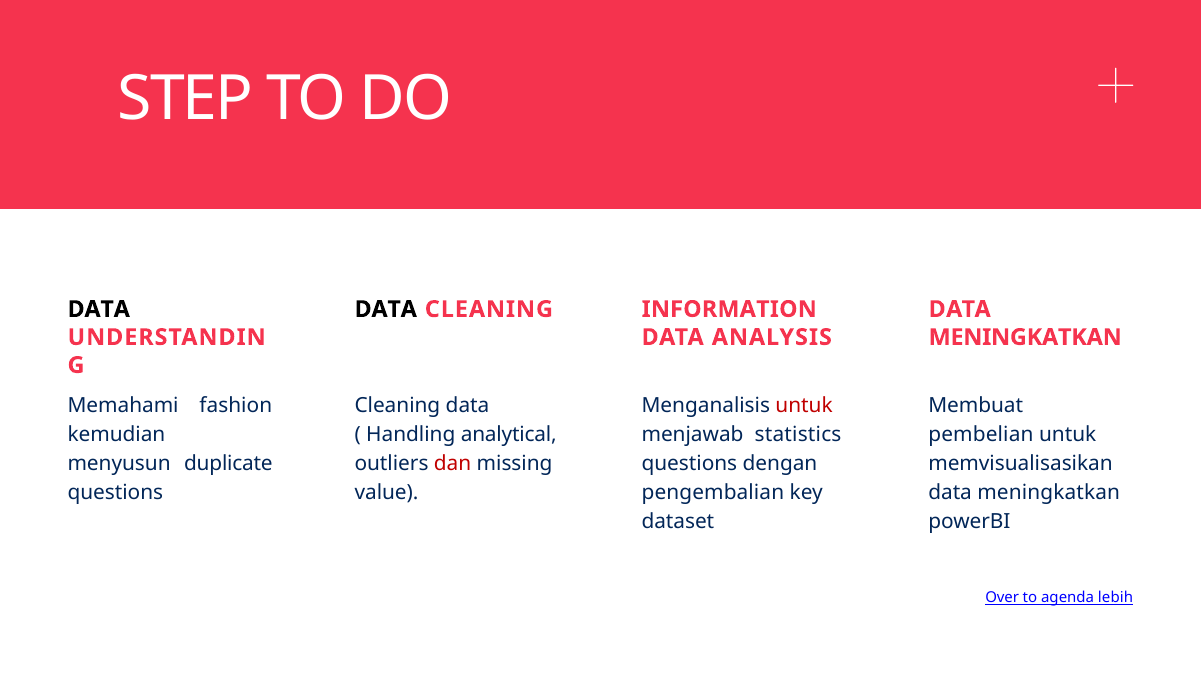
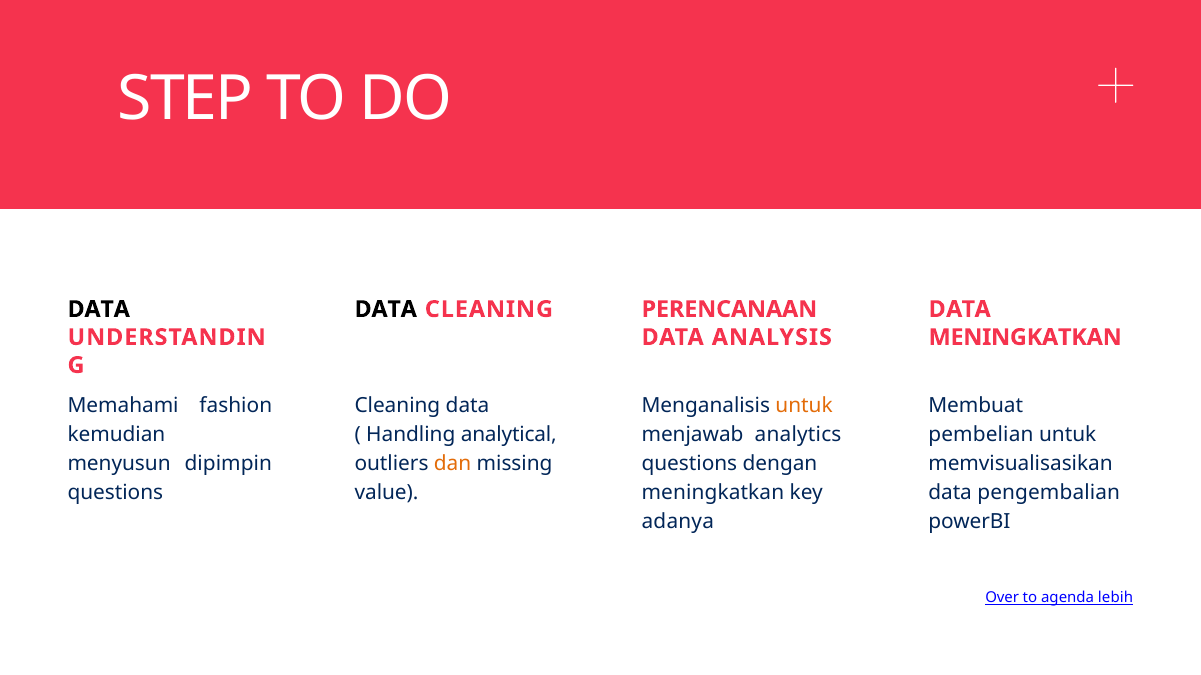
INFORMATION: INFORMATION -> PERENCANAAN
untuk at (804, 406) colour: red -> orange
statistics: statistics -> analytics
duplicate: duplicate -> dipimpin
dan colour: red -> orange
pengembalian at (713, 493): pengembalian -> meningkatkan
meningkatkan at (1049, 493): meningkatkan -> pengembalian
dataset: dataset -> adanya
